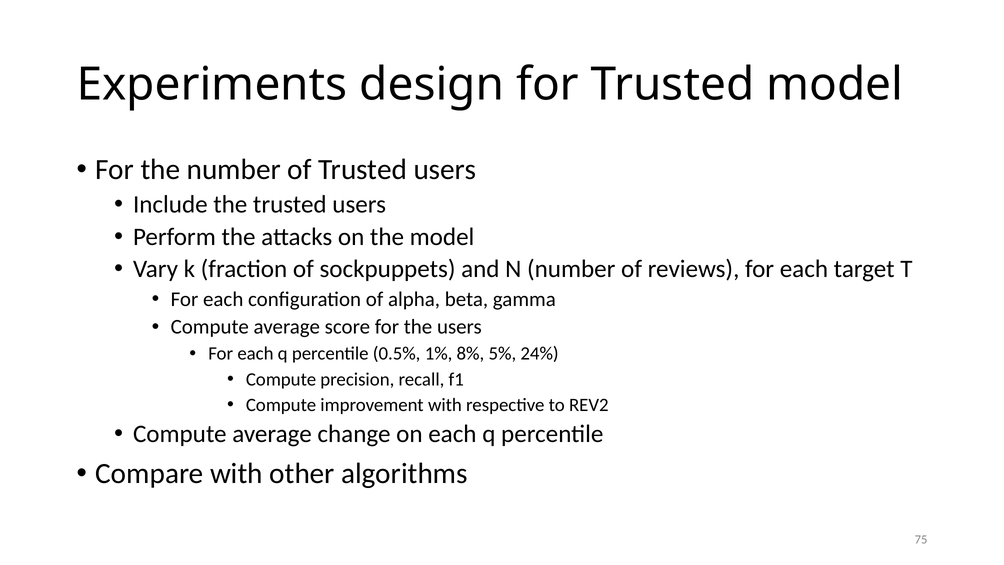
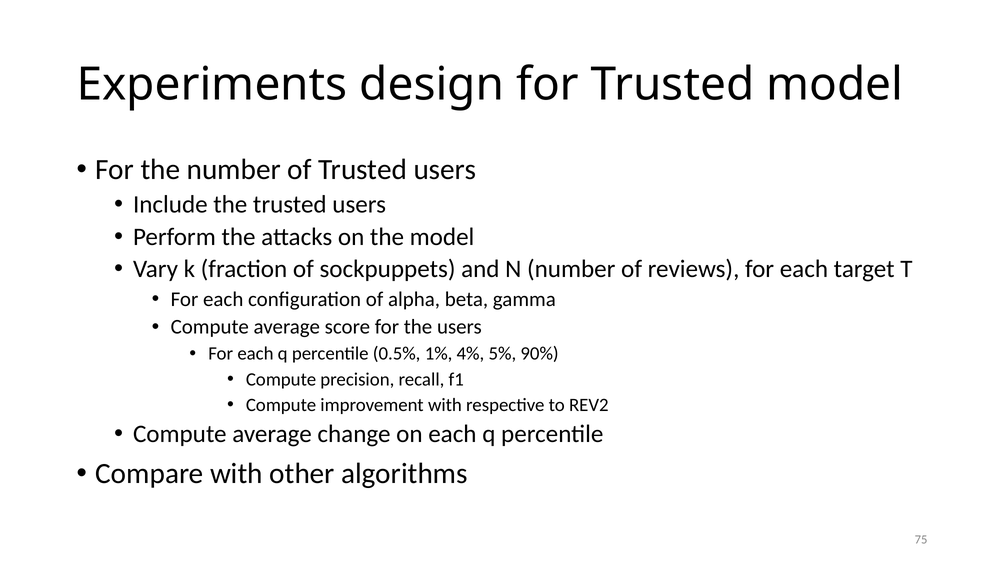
8%: 8% -> 4%
24%: 24% -> 90%
